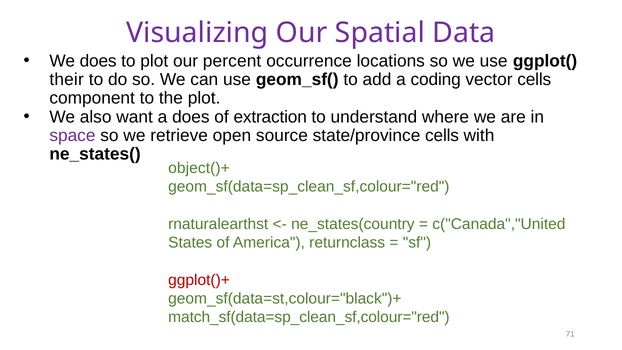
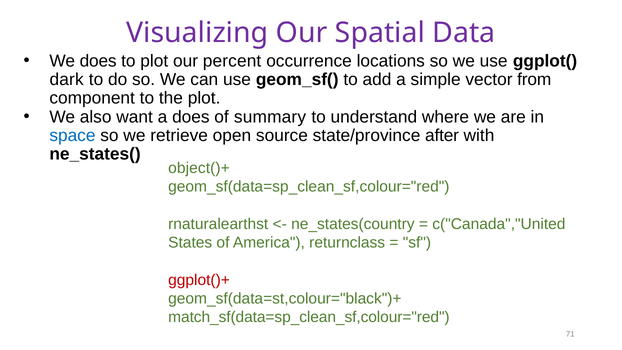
their: their -> dark
coding: coding -> simple
vector cells: cells -> from
extraction: extraction -> summary
space colour: purple -> blue
state/province cells: cells -> after
